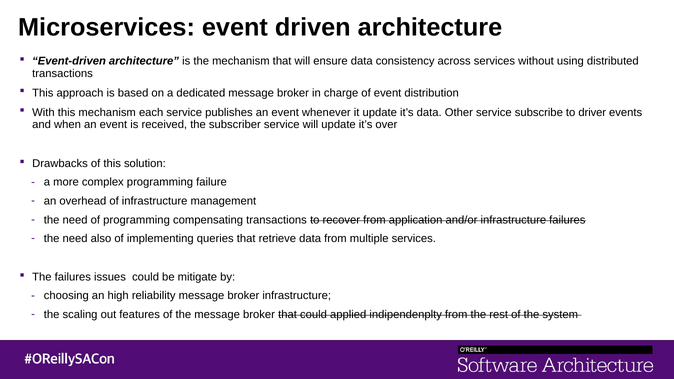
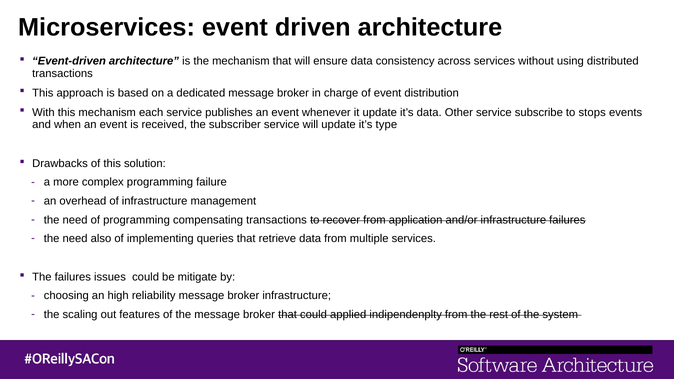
driver: driver -> stops
over: over -> type
